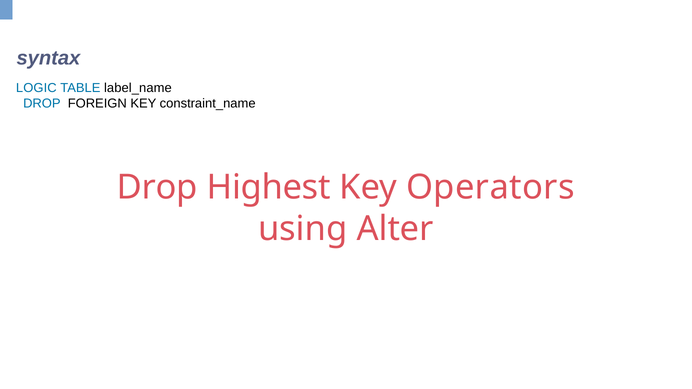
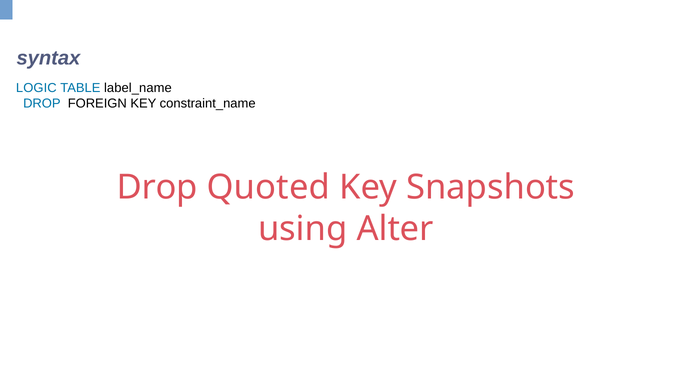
Highest: Highest -> Quoted
Operators: Operators -> Snapshots
